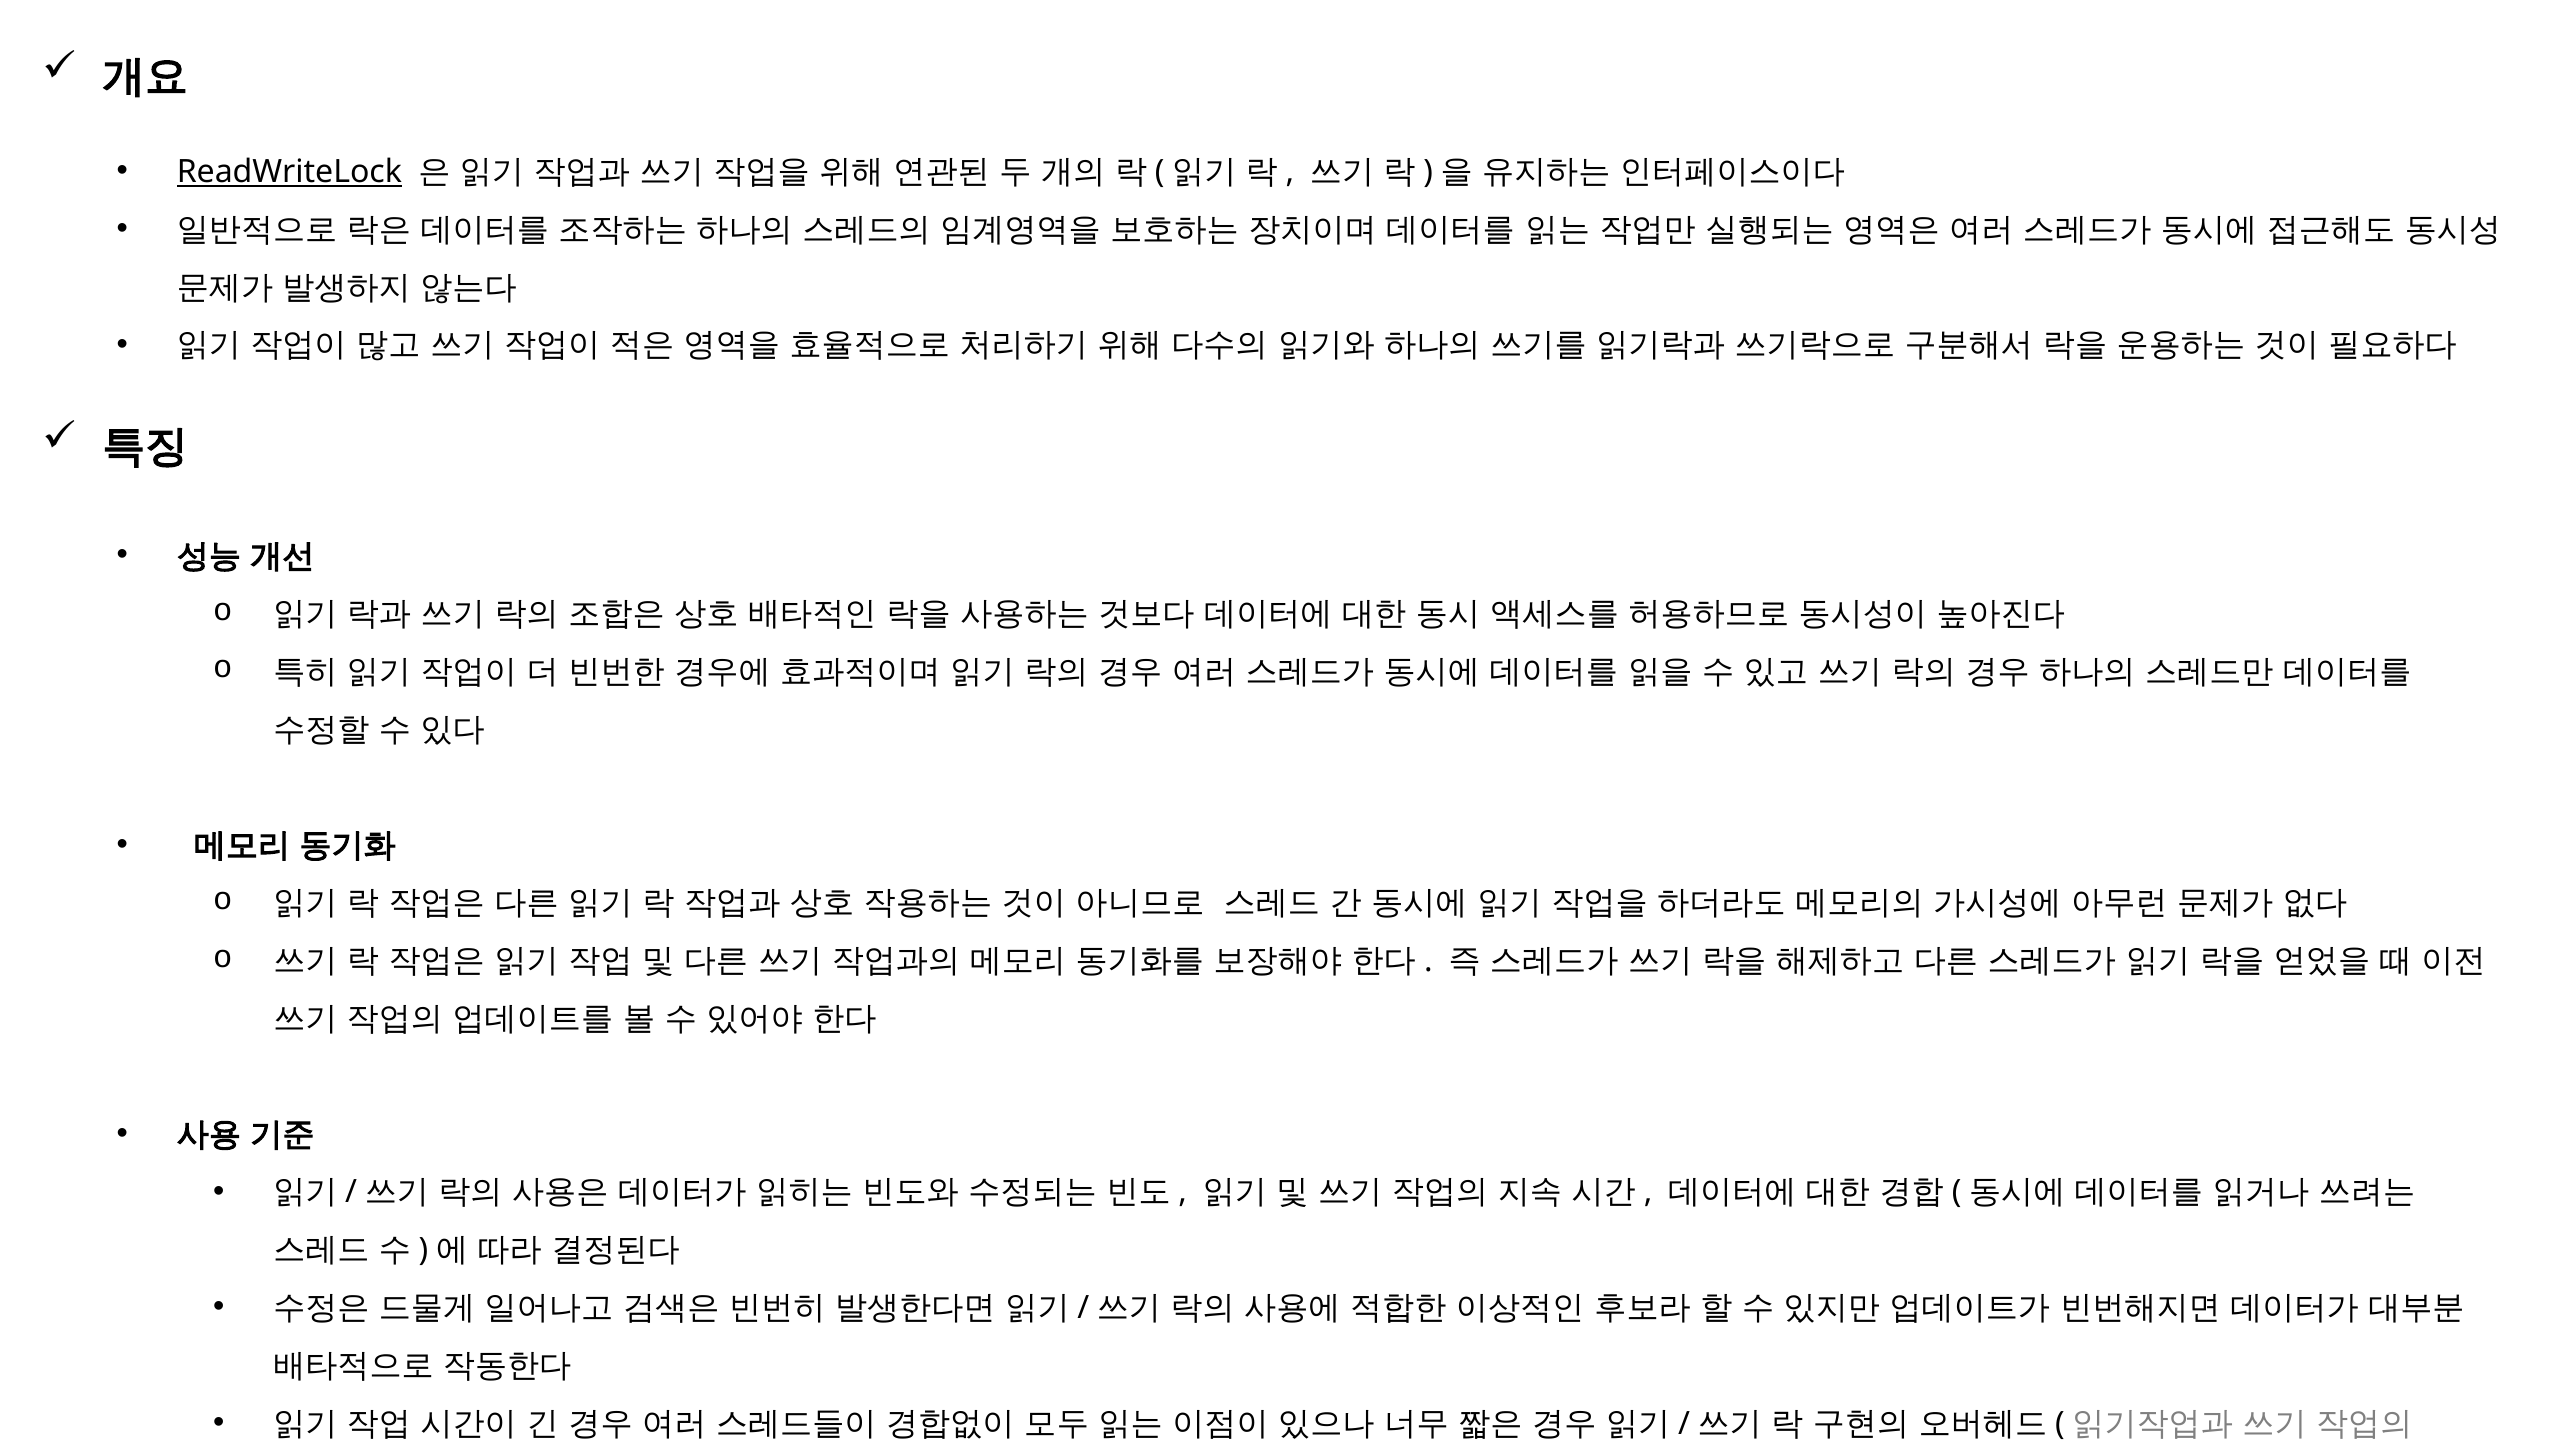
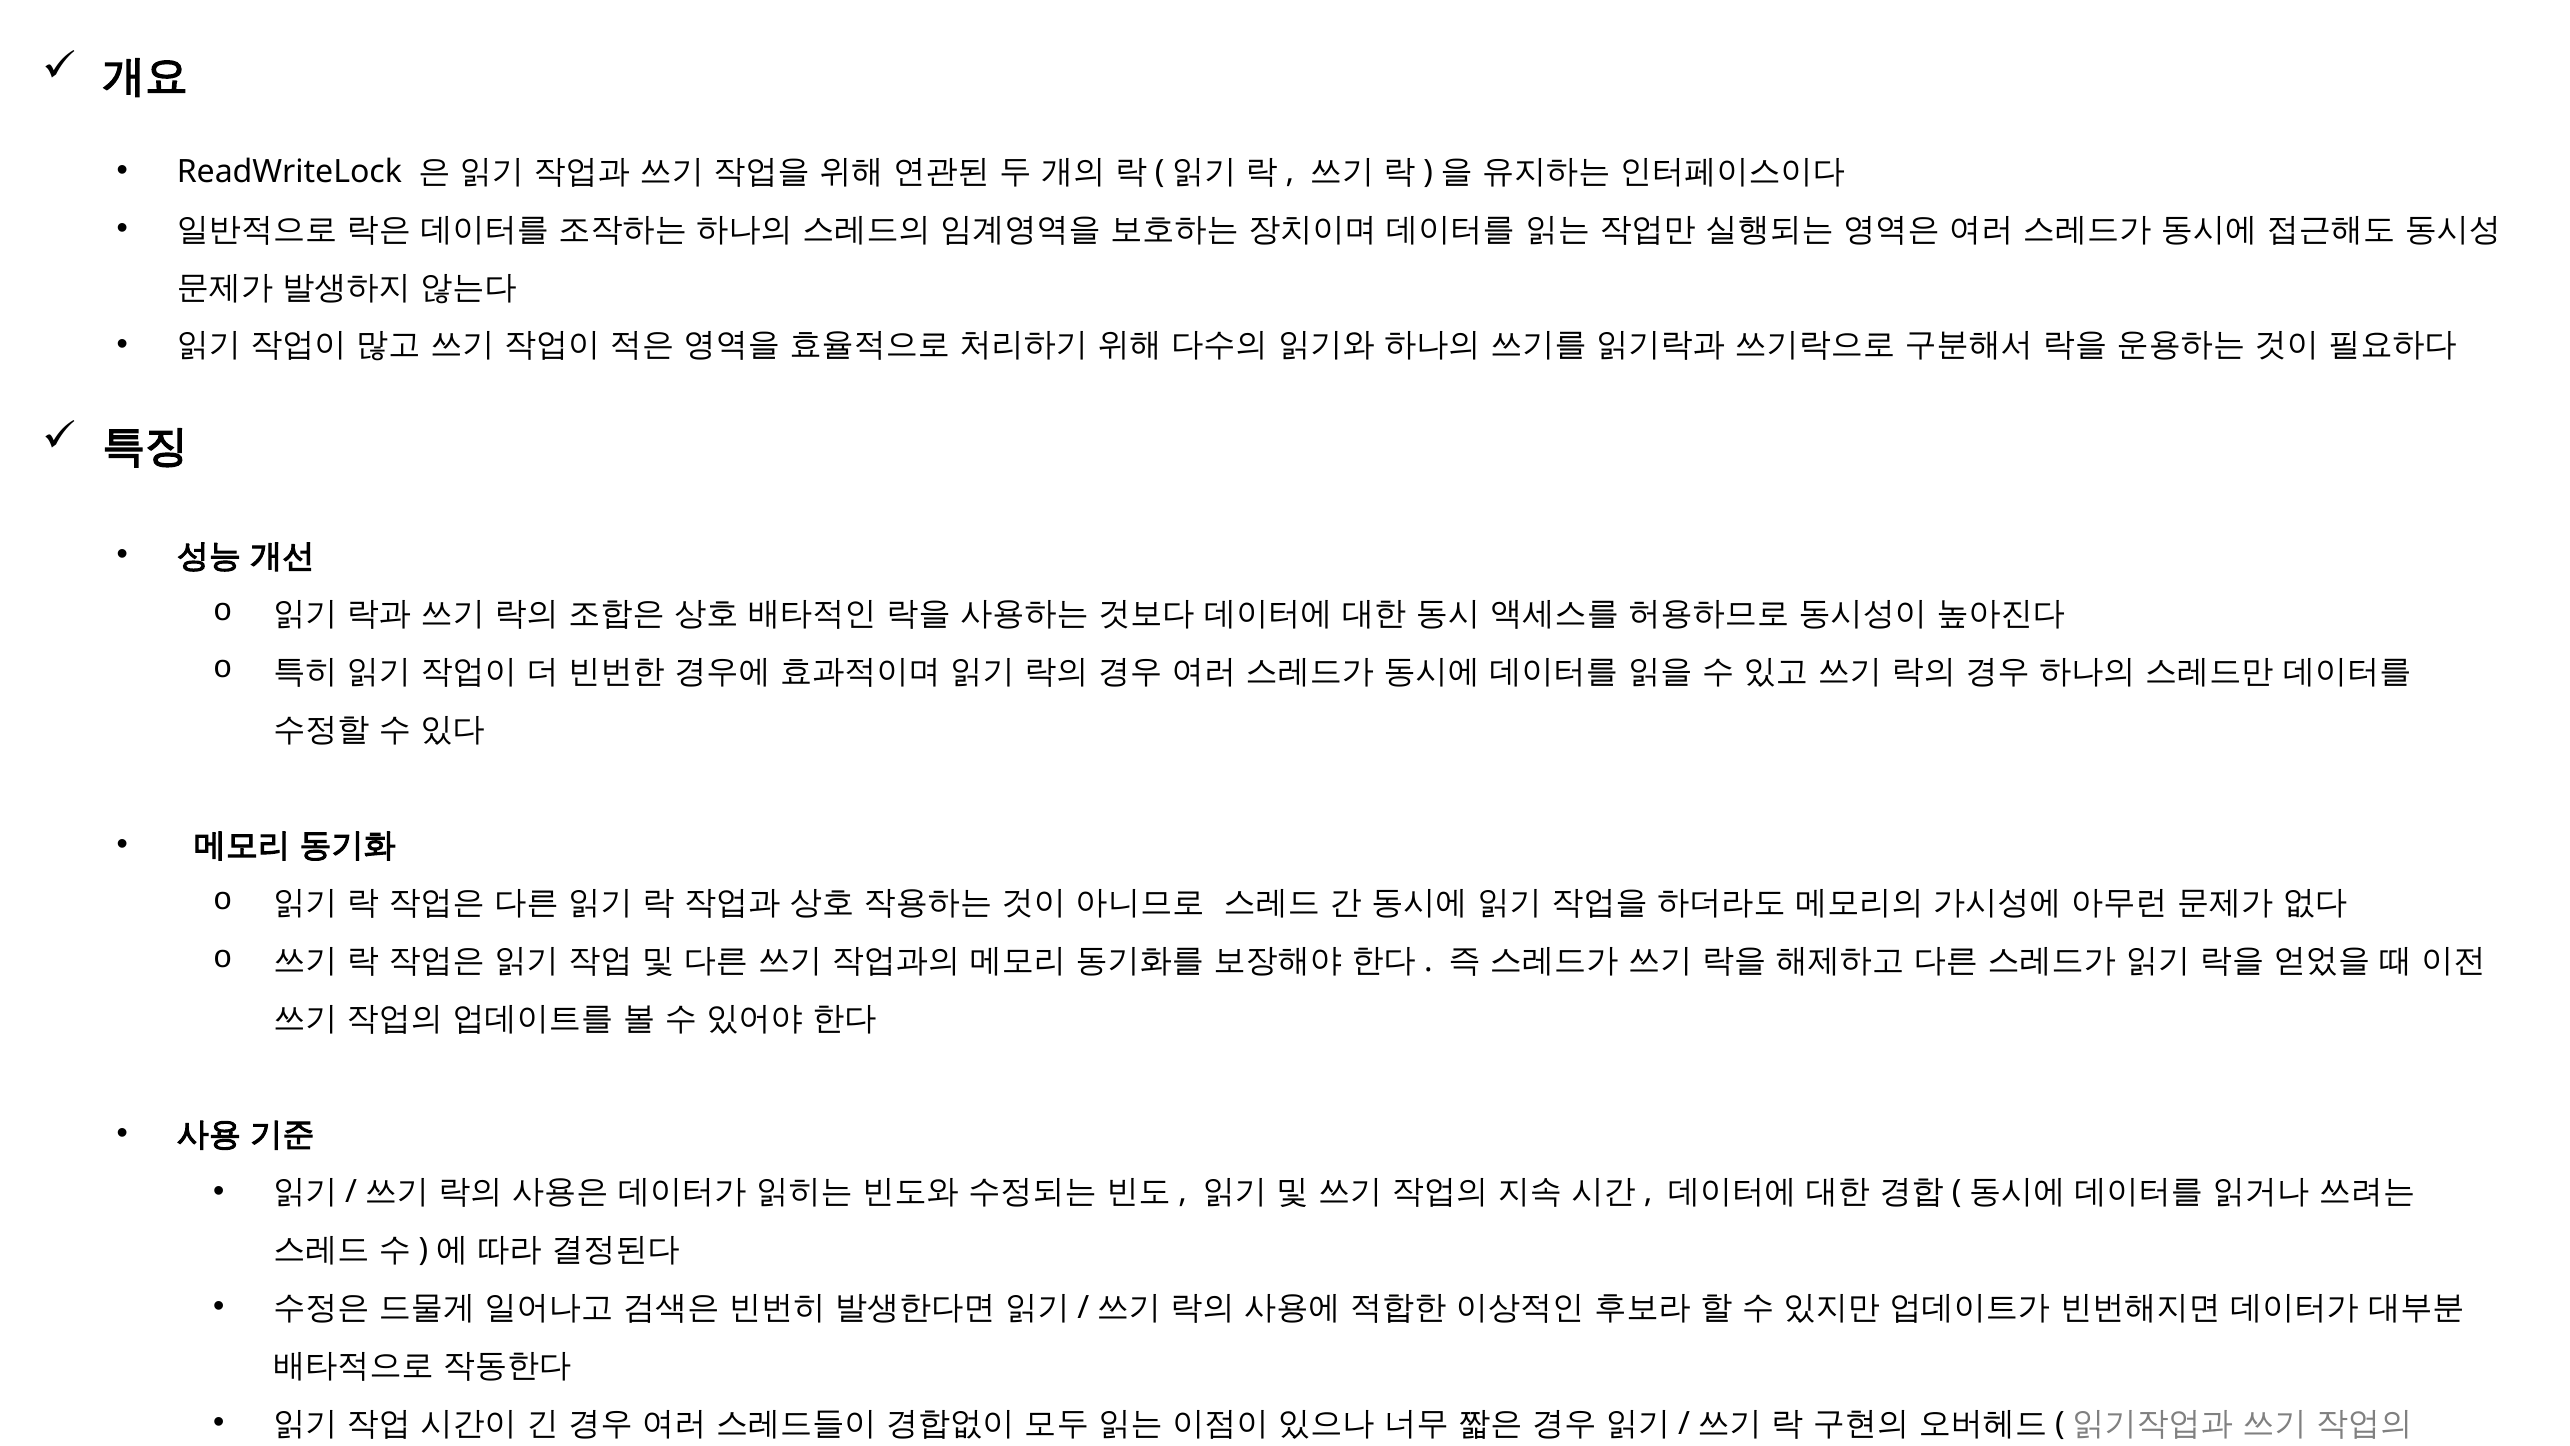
ReadWriteLock underline: present -> none
